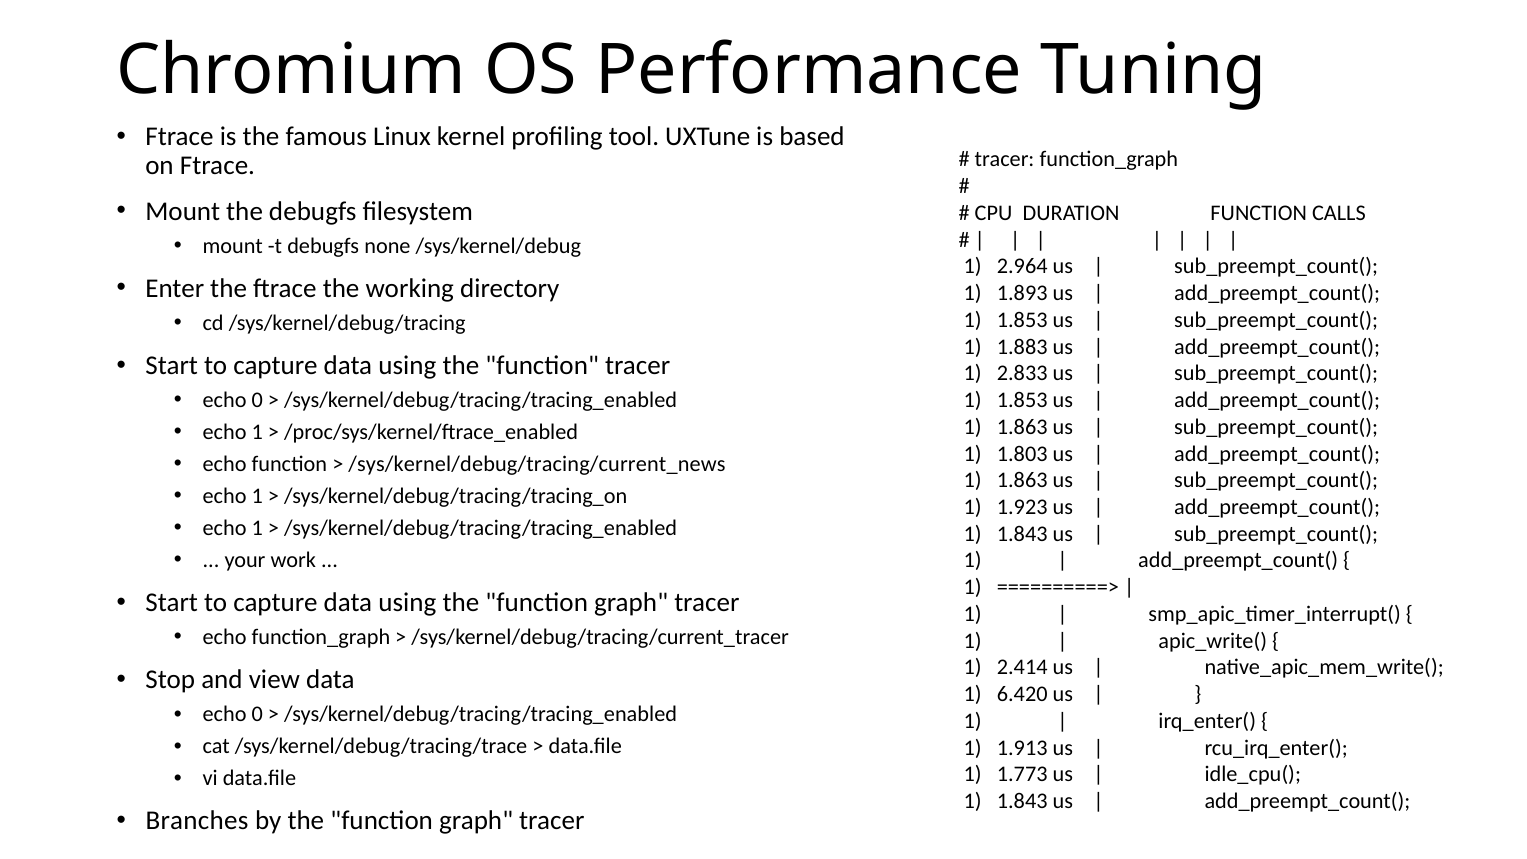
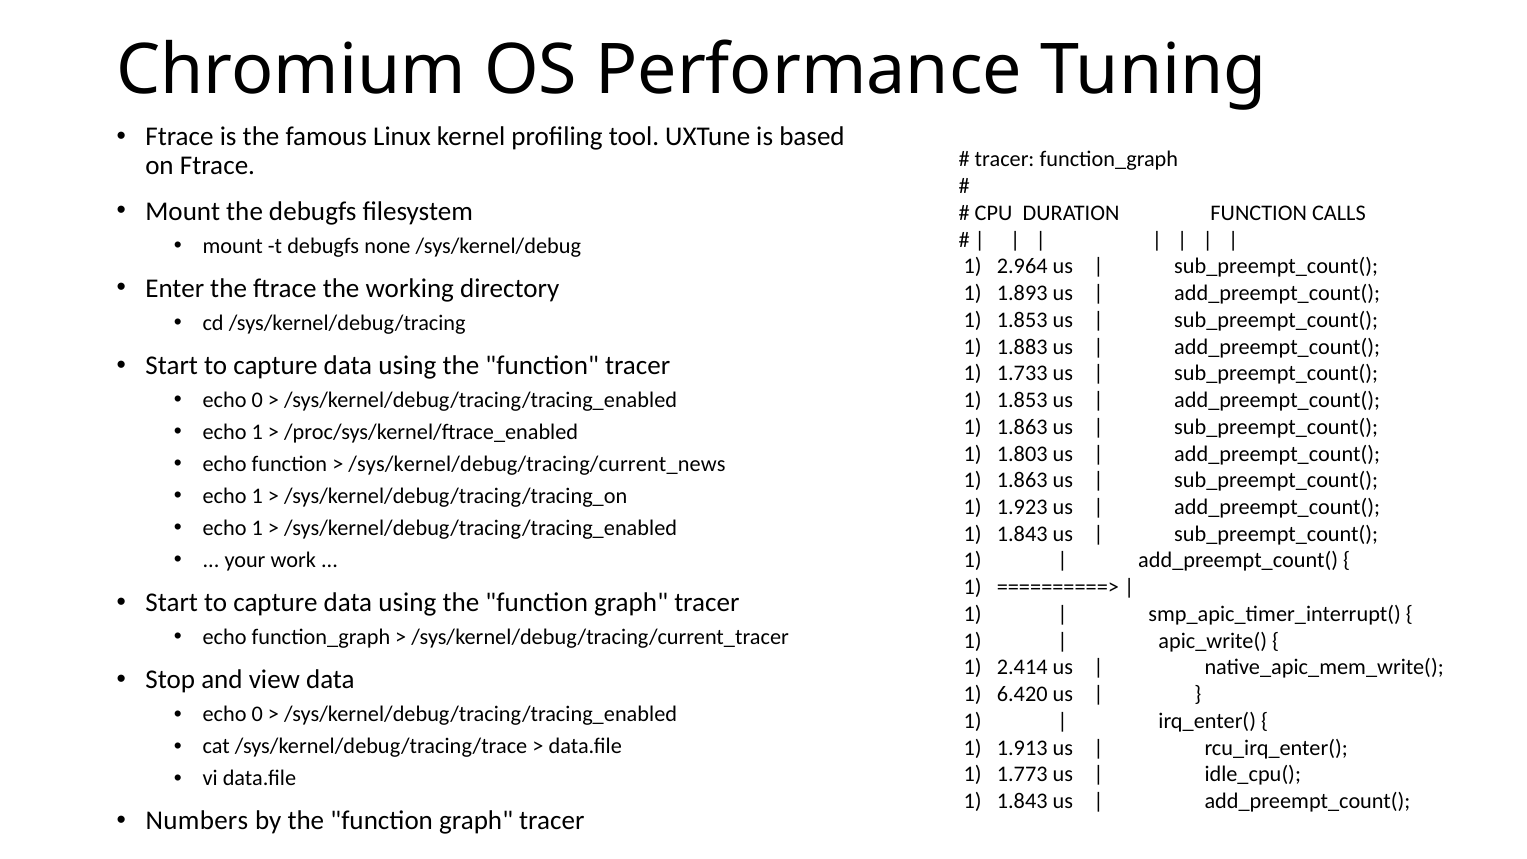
2.833: 2.833 -> 1.733
Branches: Branches -> Numbers
